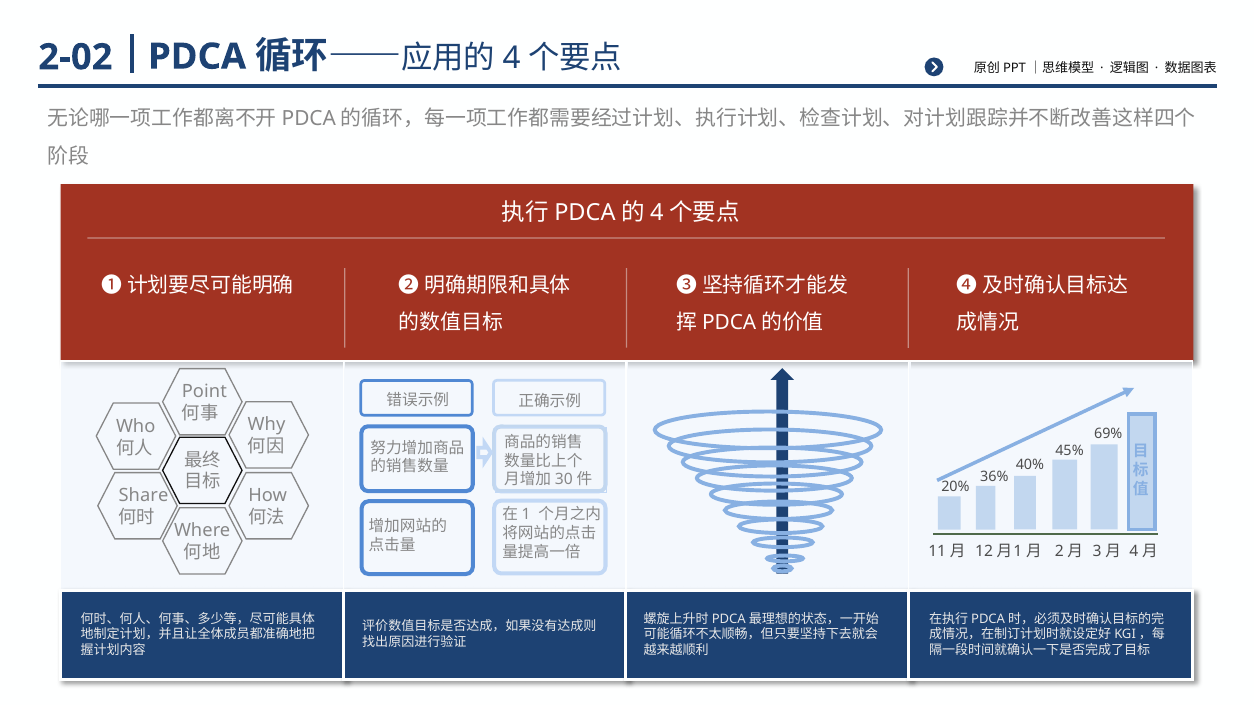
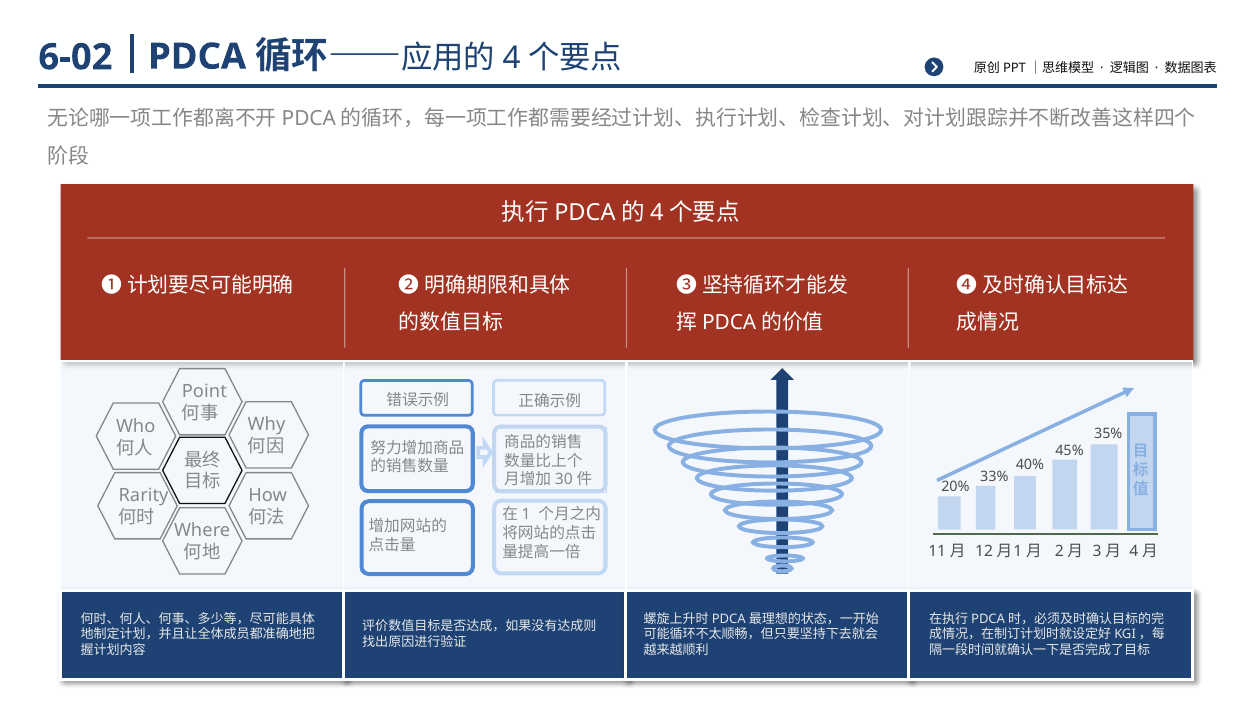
2-02: 2-02 -> 6-02
69%: 69% -> 35%
36%: 36% -> 33%
Share: Share -> Rarity
